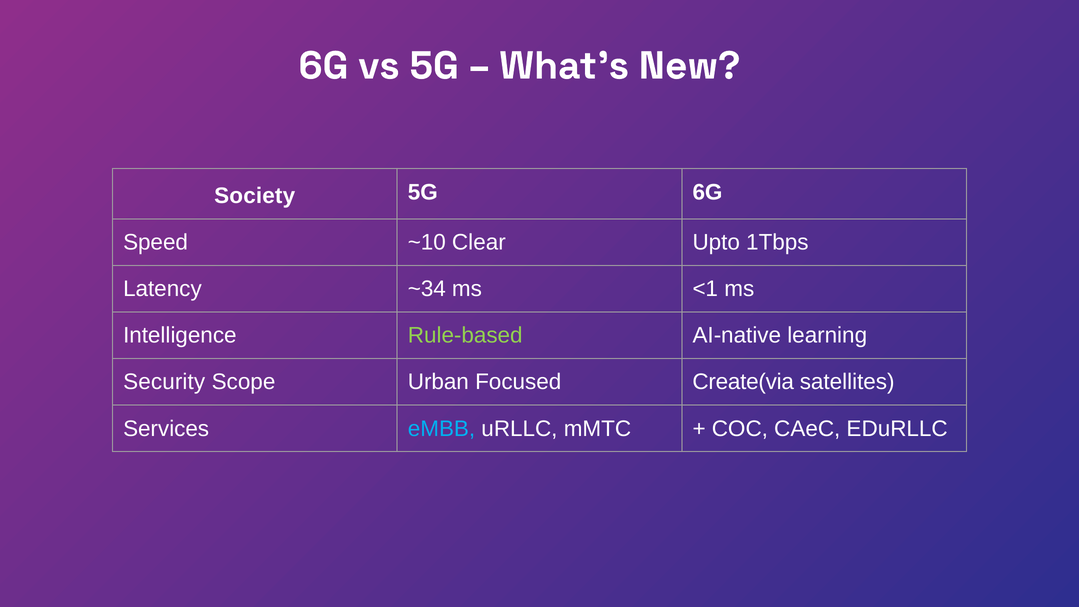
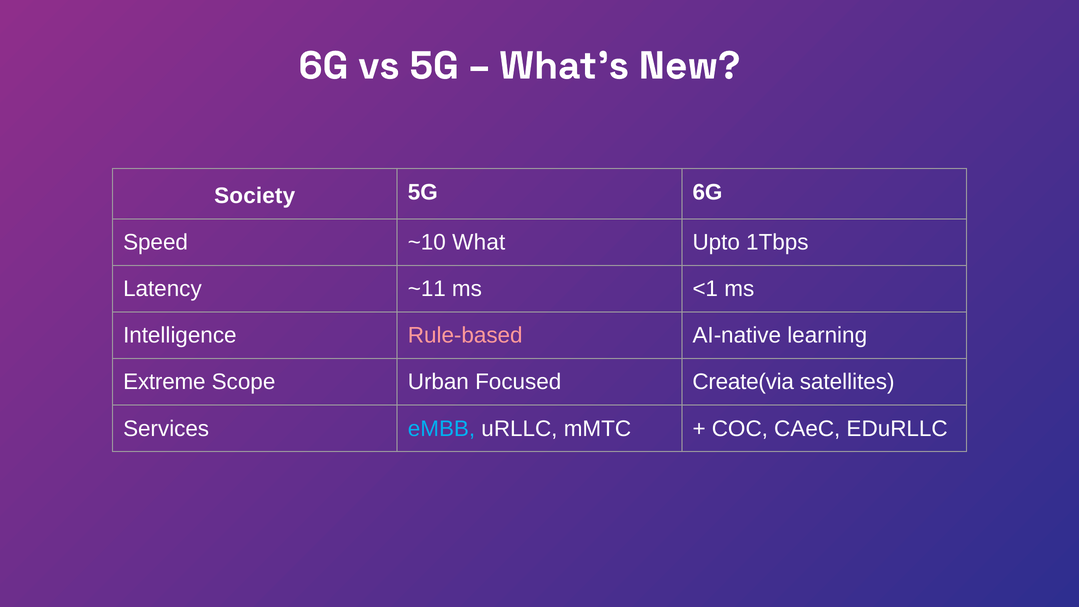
Clear: Clear -> What
~34: ~34 -> ~11
Rule-based colour: light green -> pink
Security: Security -> Extreme
